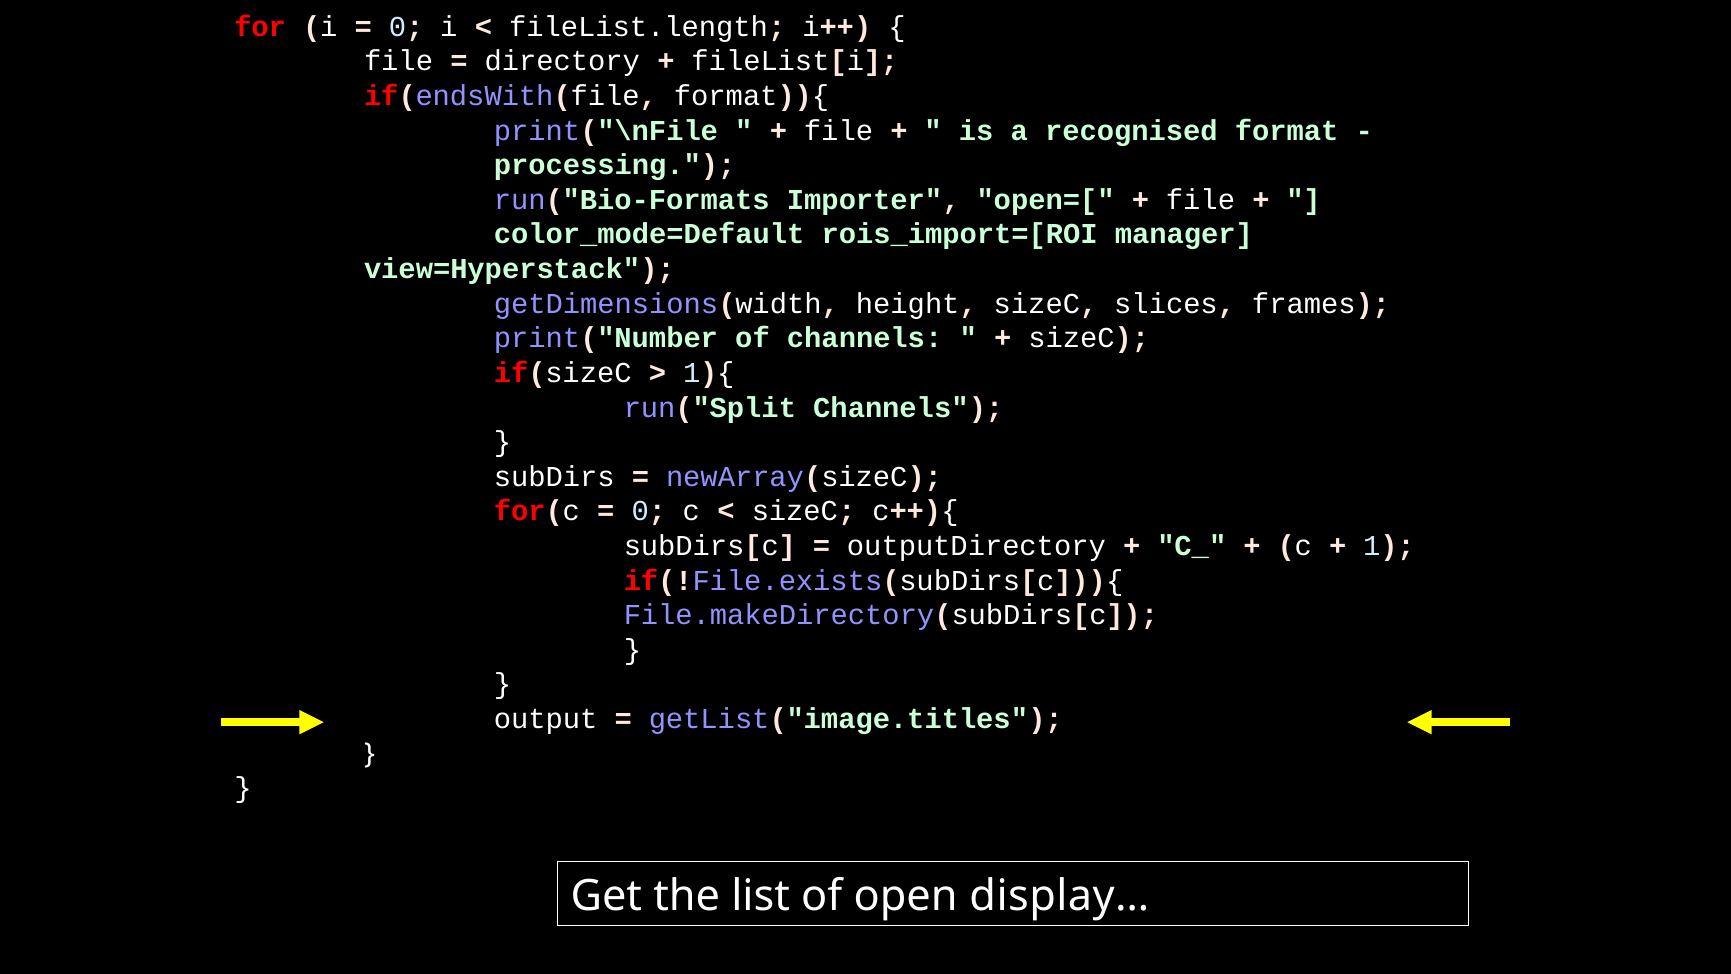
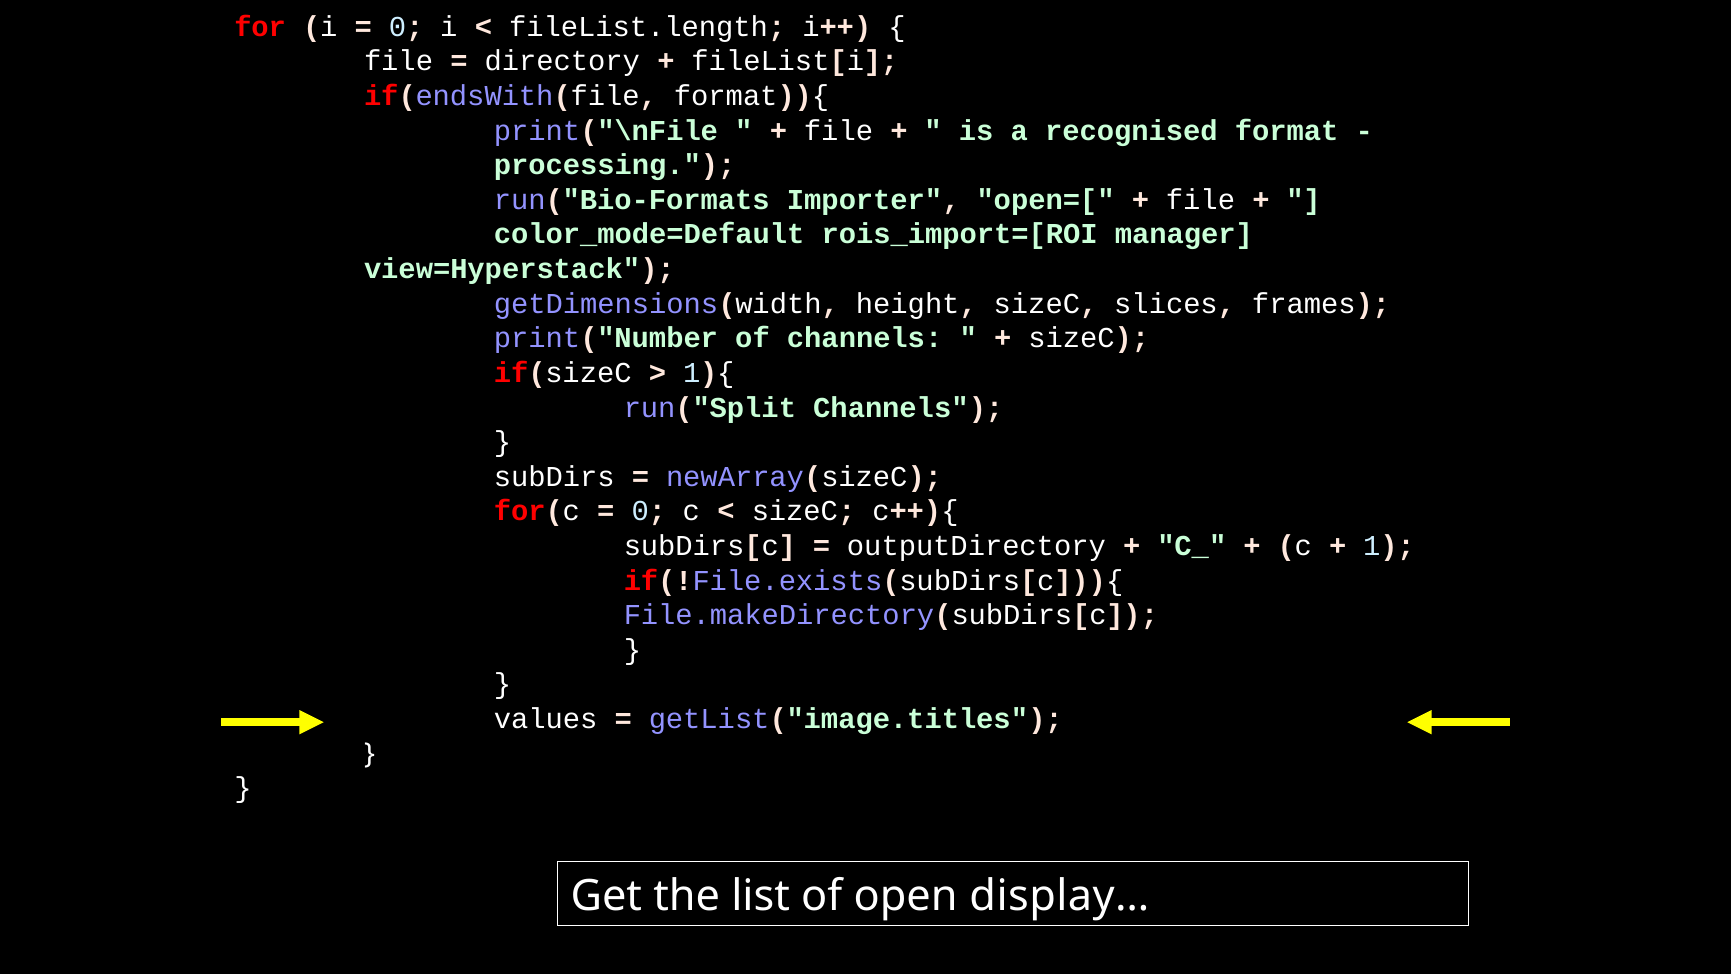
output: output -> values
